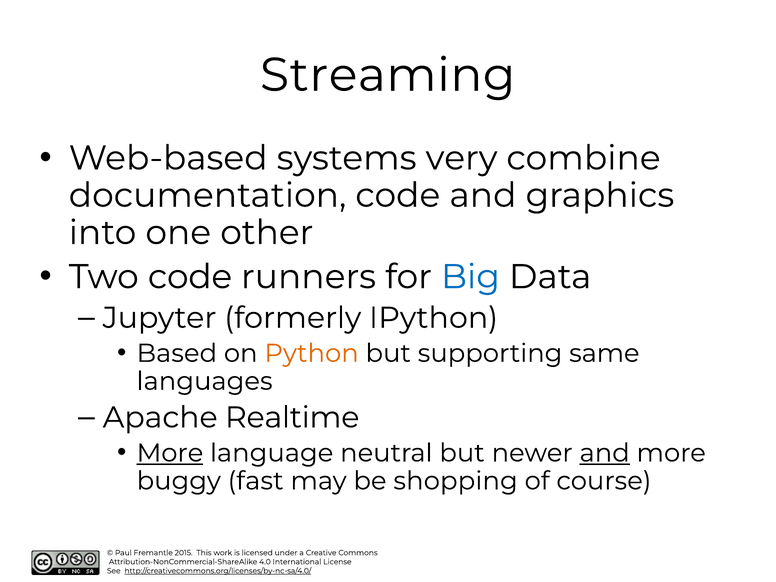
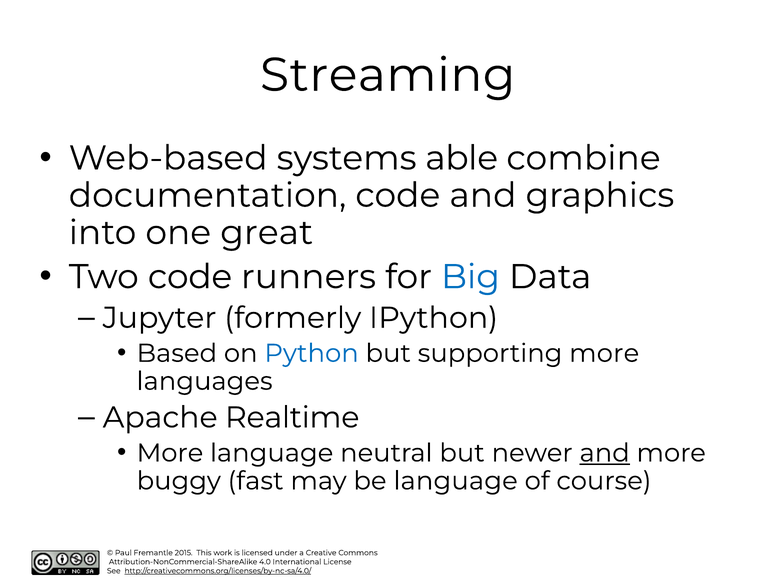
very: very -> able
other: other -> great
Python colour: orange -> blue
supporting same: same -> more
More at (170, 453) underline: present -> none
be shopping: shopping -> language
